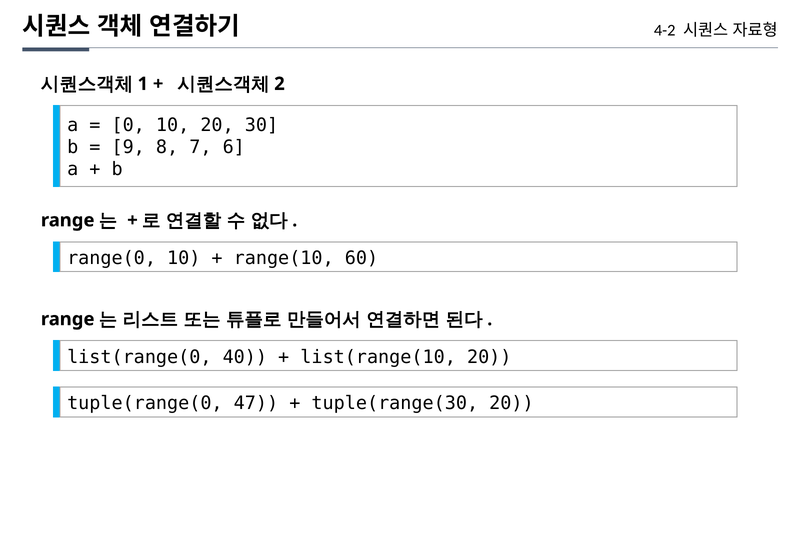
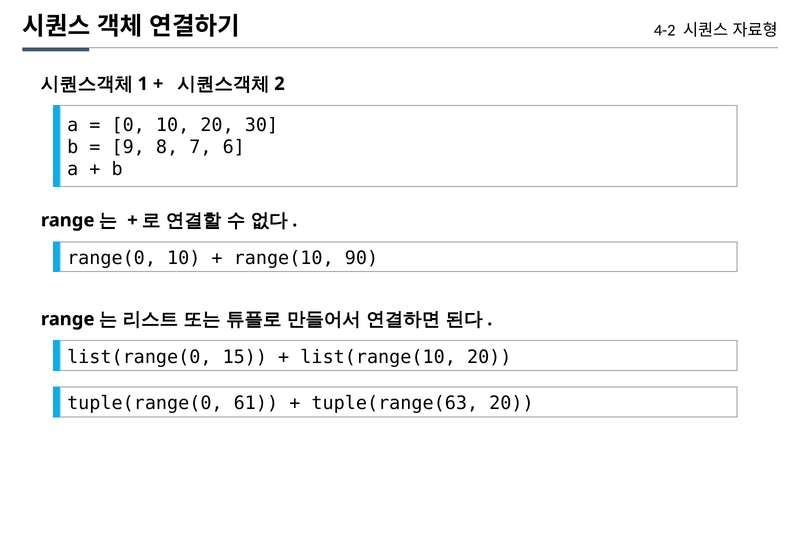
60: 60 -> 90
40: 40 -> 15
47: 47 -> 61
tuple(range(30: tuple(range(30 -> tuple(range(63
